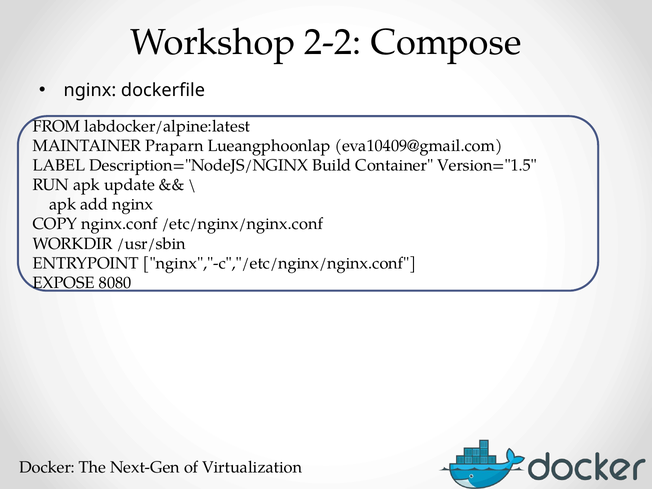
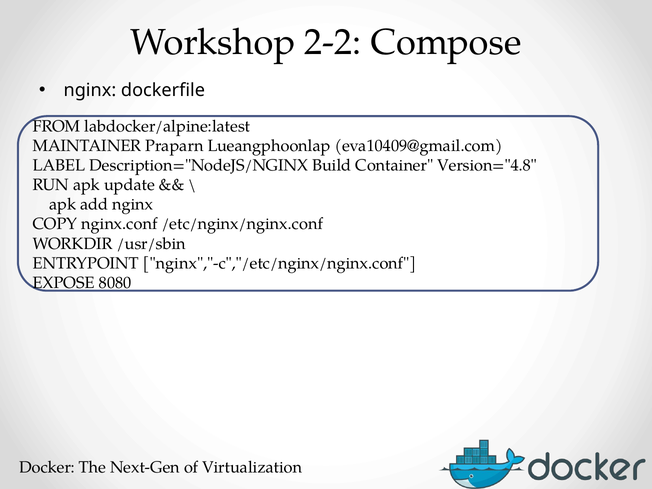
Version="1.5: Version="1.5 -> Version="4.8
